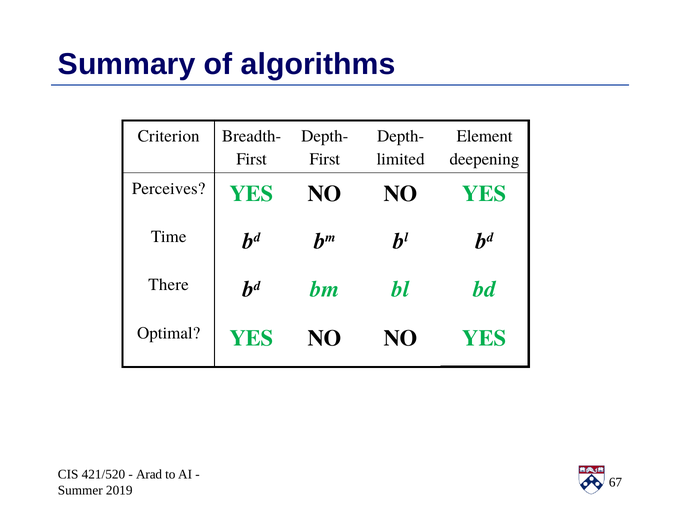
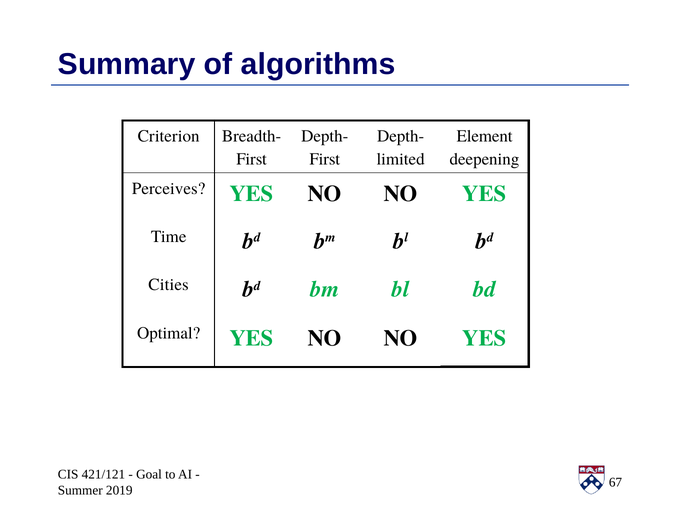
There: There -> Cities
421/520: 421/520 -> 421/121
Arad: Arad -> Goal
